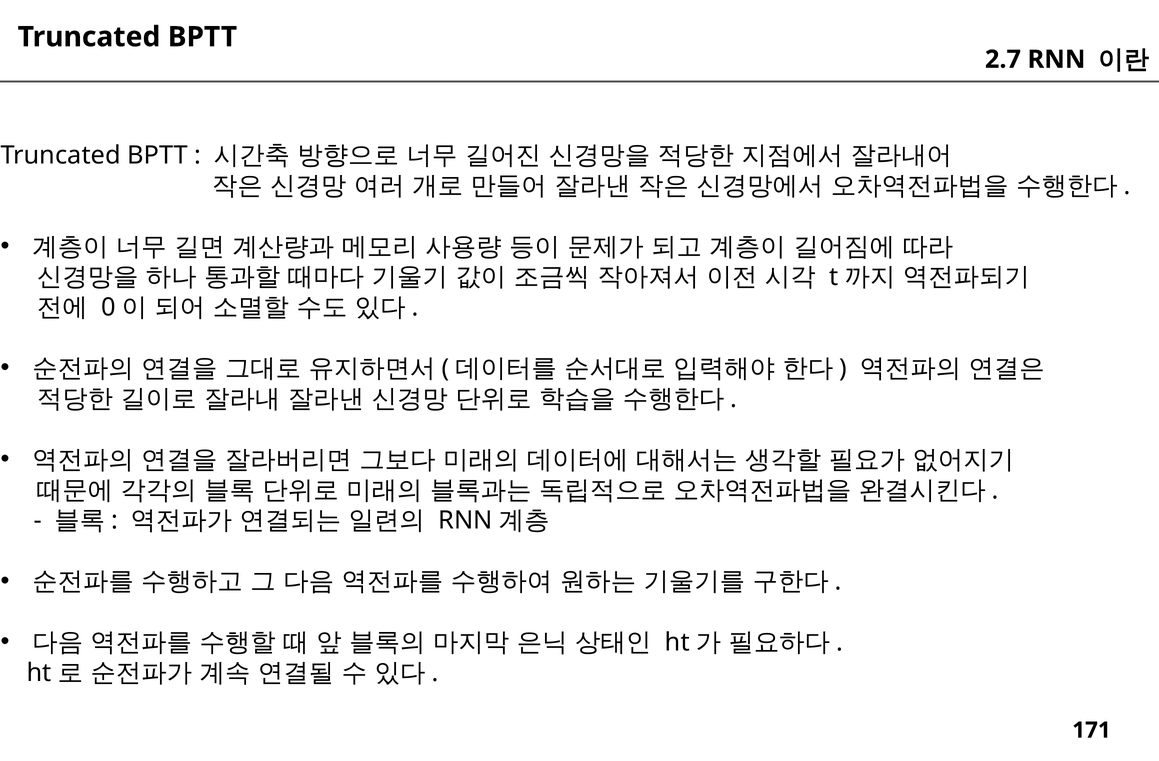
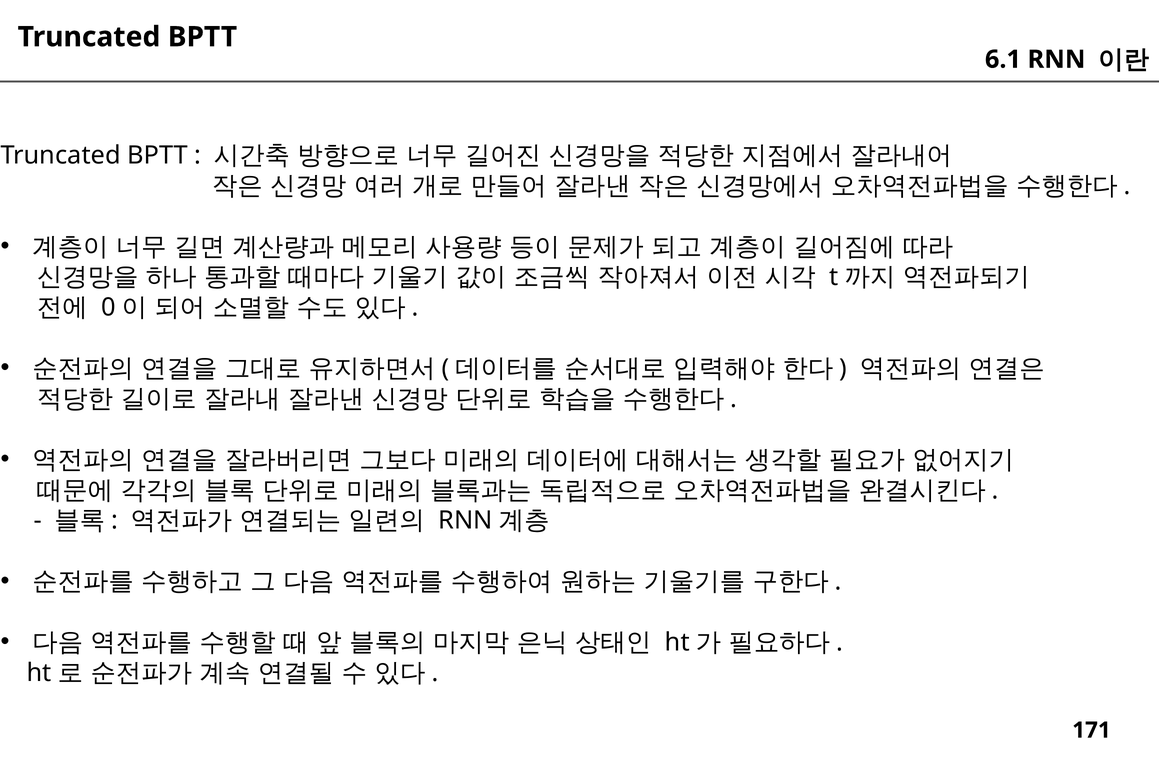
2.7: 2.7 -> 6.1
